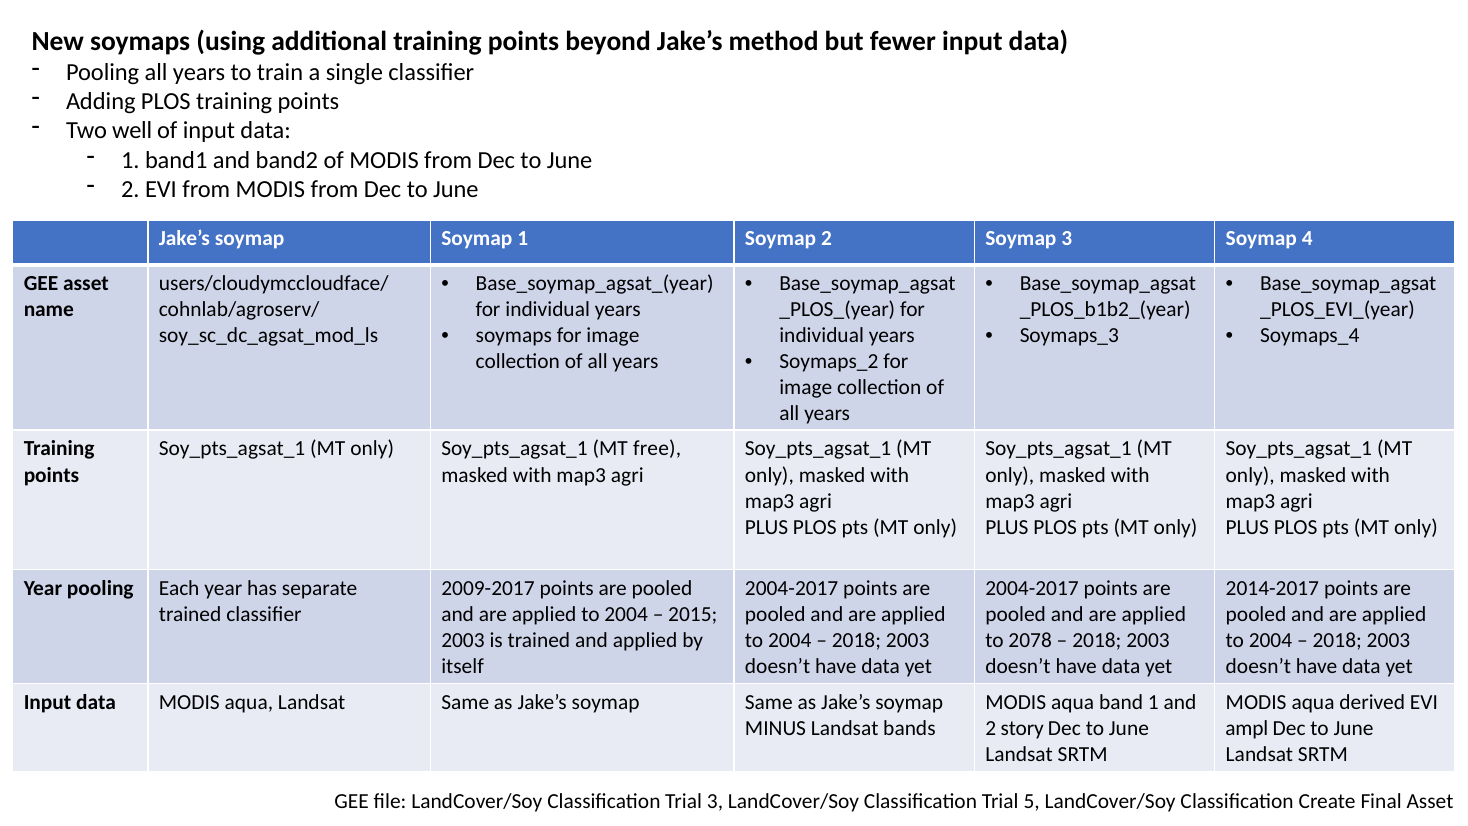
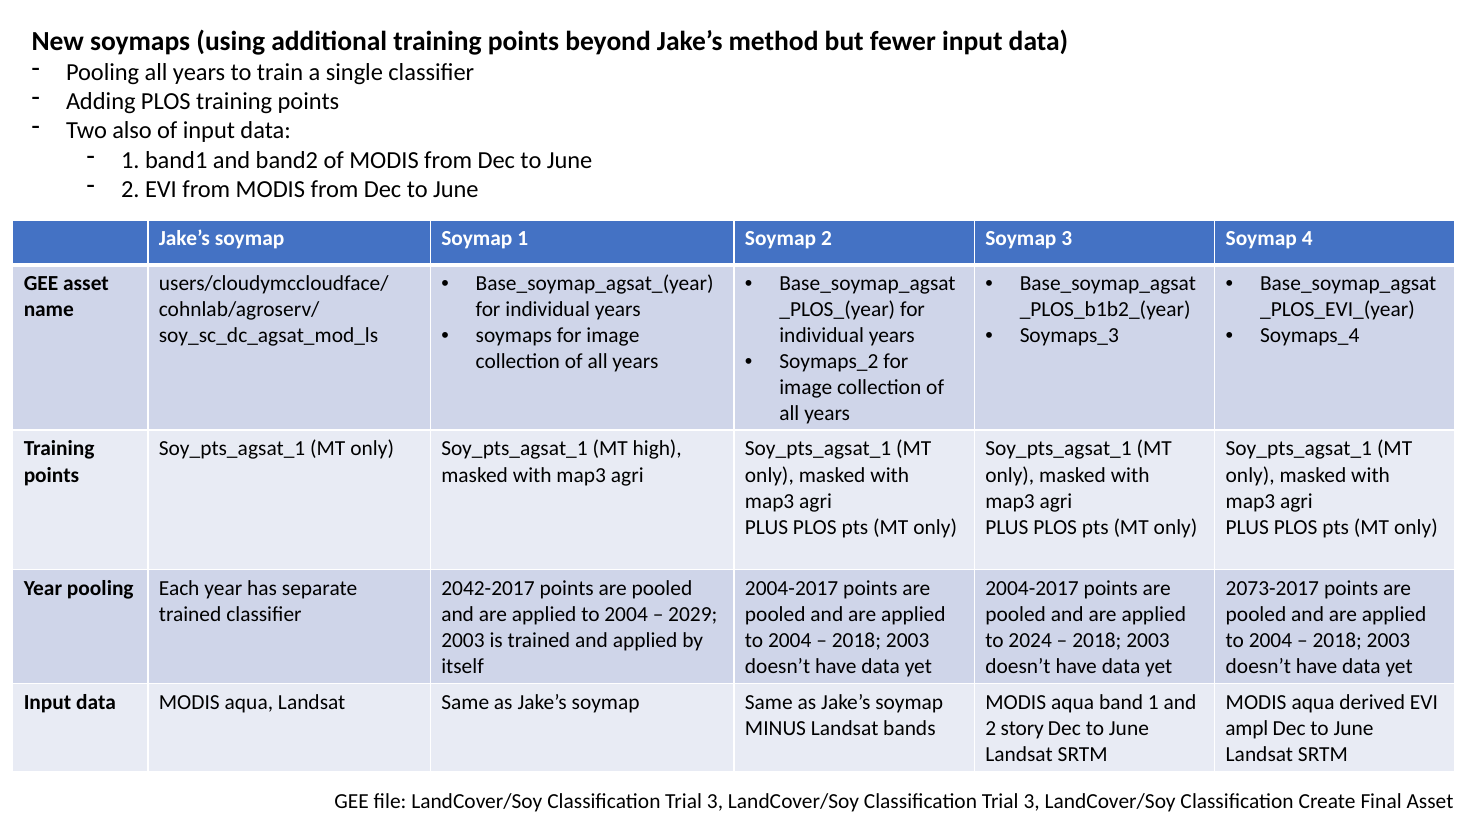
well: well -> also
free: free -> high
2009-2017: 2009-2017 -> 2042-2017
2014-2017: 2014-2017 -> 2073-2017
2015: 2015 -> 2029
2078: 2078 -> 2024
5 at (1032, 801): 5 -> 3
